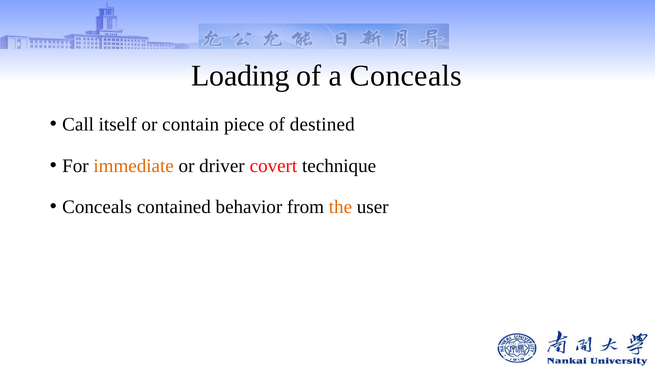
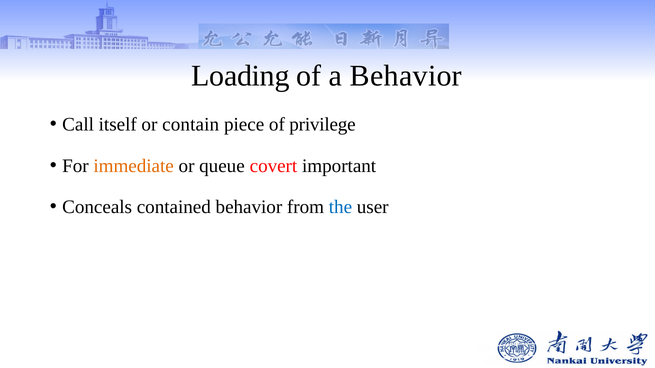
a Conceals: Conceals -> Behavior
destined: destined -> privilege
driver: driver -> queue
technique: technique -> important
the colour: orange -> blue
